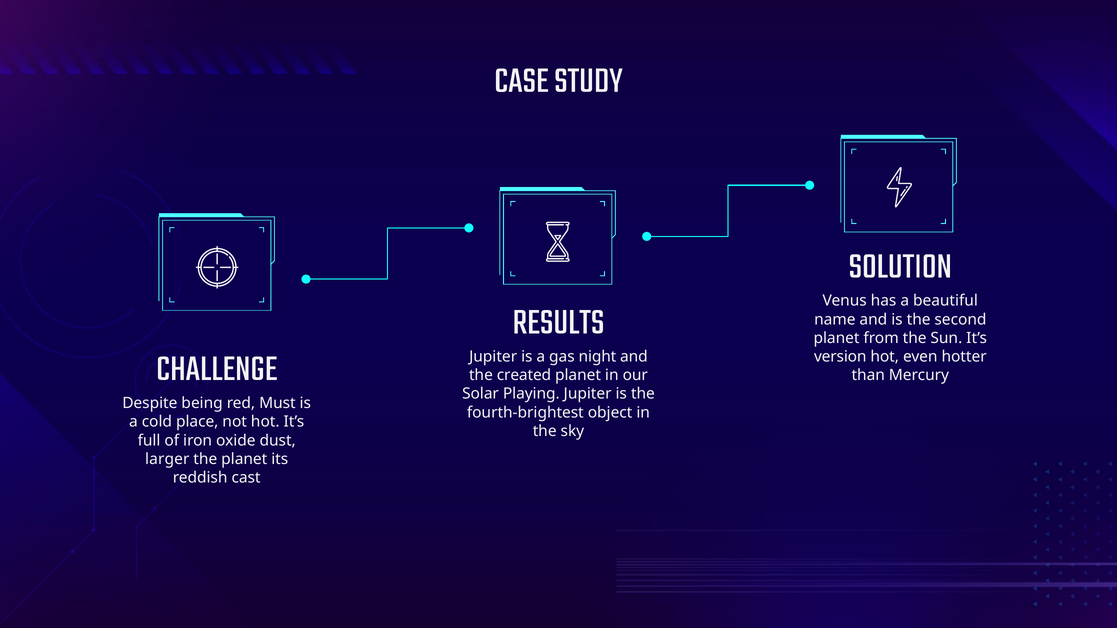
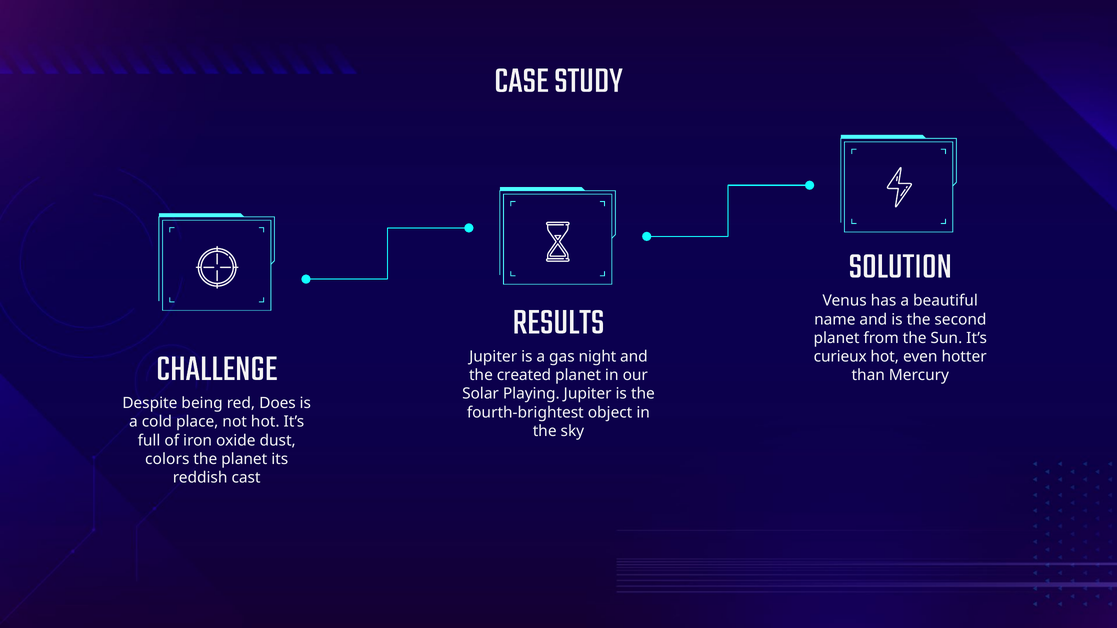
version: version -> curieux
Must: Must -> Does
larger: larger -> colors
